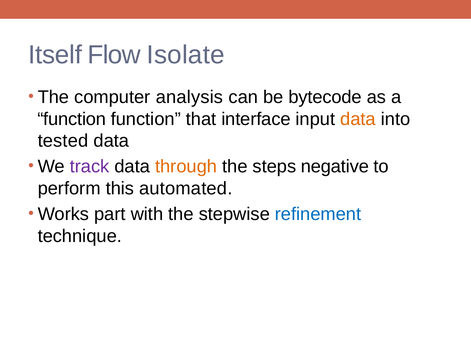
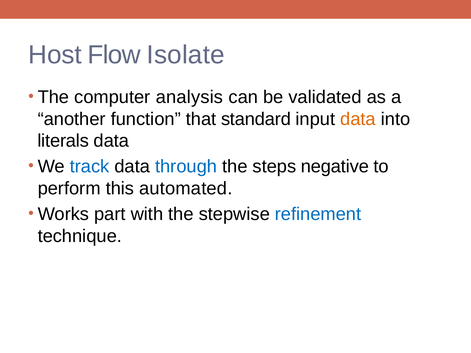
Itself: Itself -> Host
bytecode: bytecode -> validated
function at (72, 119): function -> another
interface: interface -> standard
tested: tested -> literals
track colour: purple -> blue
through colour: orange -> blue
